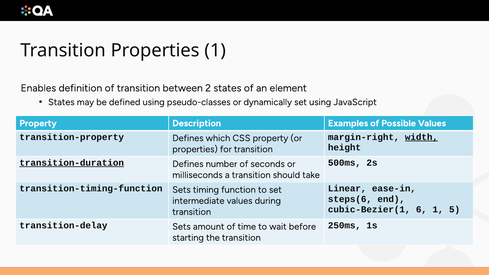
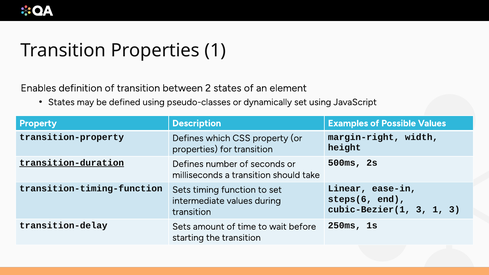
width underline: present -> none
cubic-Bezier(1 6: 6 -> 3
1 5: 5 -> 3
